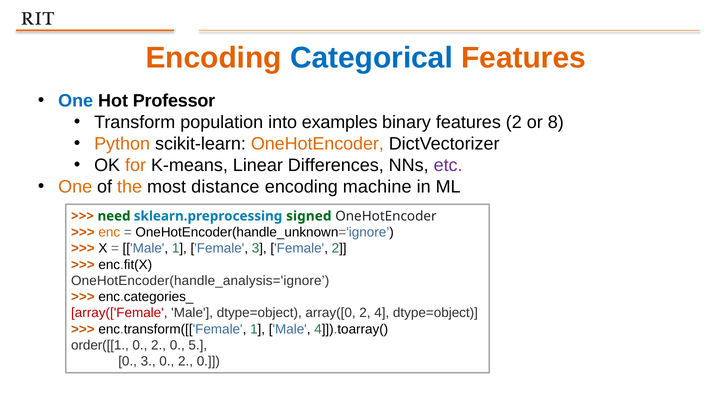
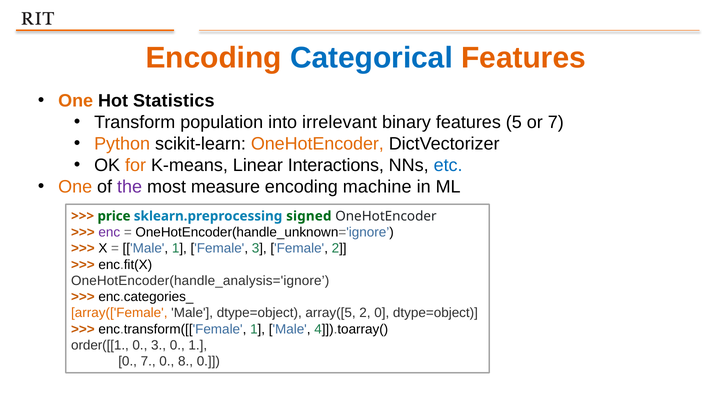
One at (76, 101) colour: blue -> orange
Professor: Professor -> Statistics
examples: examples -> irrelevant
features 2: 2 -> 5
or 8: 8 -> 7
Differences: Differences -> Interactions
etc colour: purple -> blue
the colour: orange -> purple
distance: distance -> measure
need: need -> price
enc colour: orange -> purple
array(['Female colour: red -> orange
array([0: array([0 -> array([5
2 4: 4 -> 0
2 at (159, 346): 2 -> 3
0 5: 5 -> 1
0 3: 3 -> 7
2 at (186, 362): 2 -> 8
